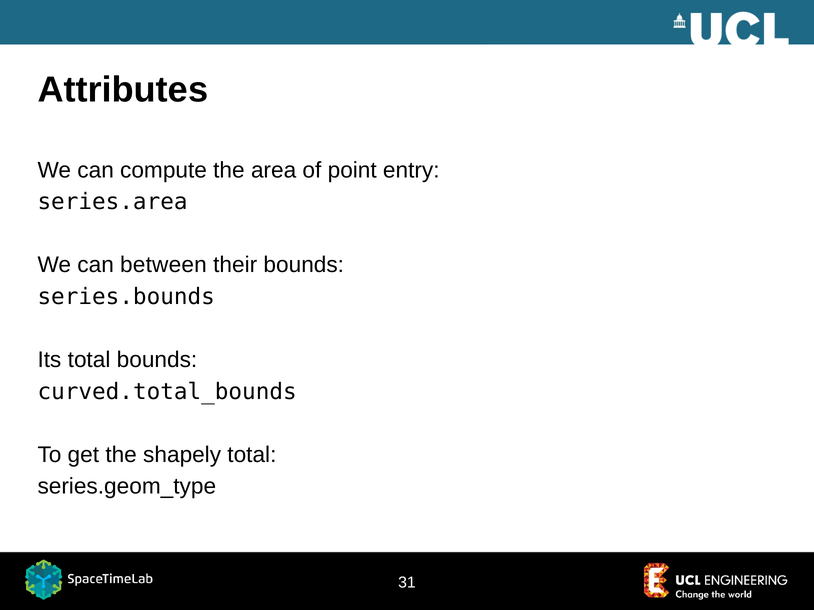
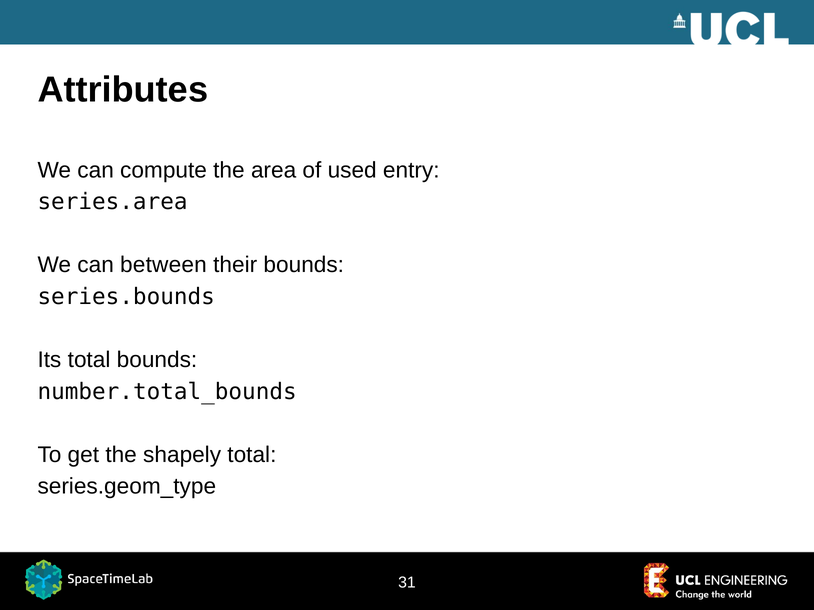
point: point -> used
curved.total_bounds: curved.total_bounds -> number.total_bounds
